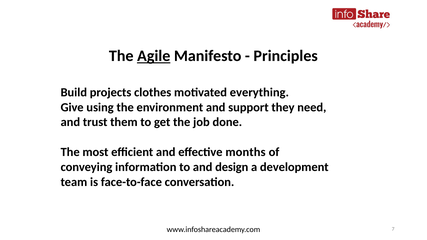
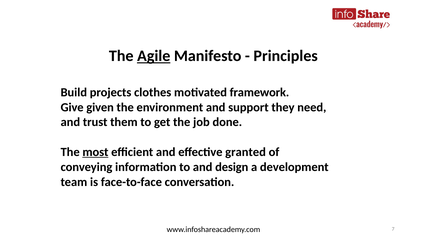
everything: everything -> framework
using: using -> given
most underline: none -> present
months: months -> granted
